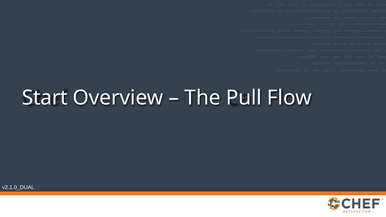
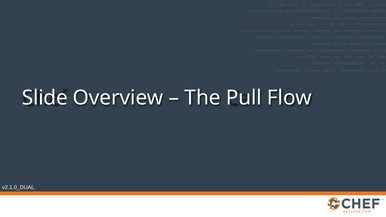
Start: Start -> Slide
